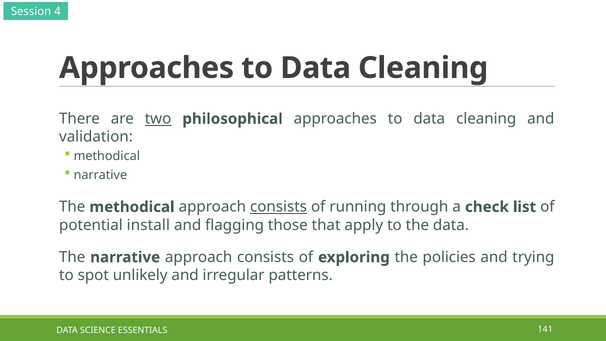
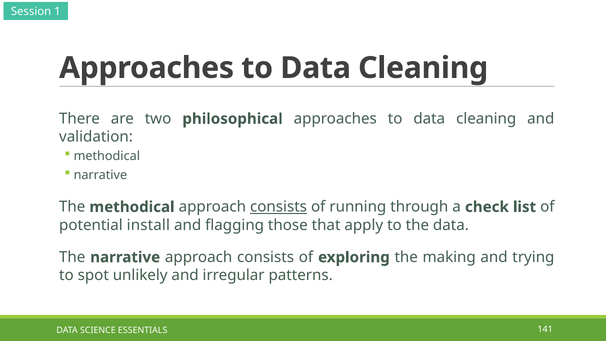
4: 4 -> 1
two underline: present -> none
policies: policies -> making
